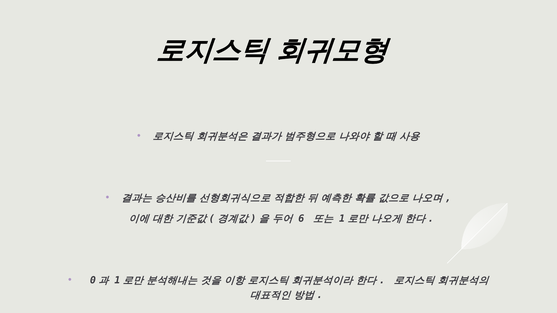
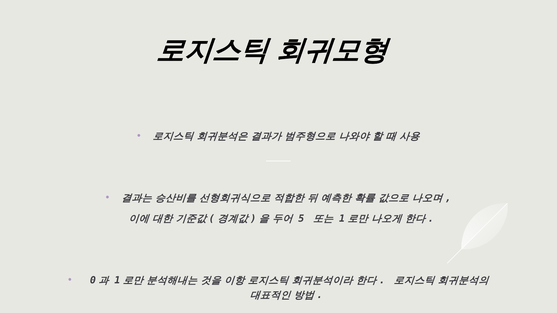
6: 6 -> 5
